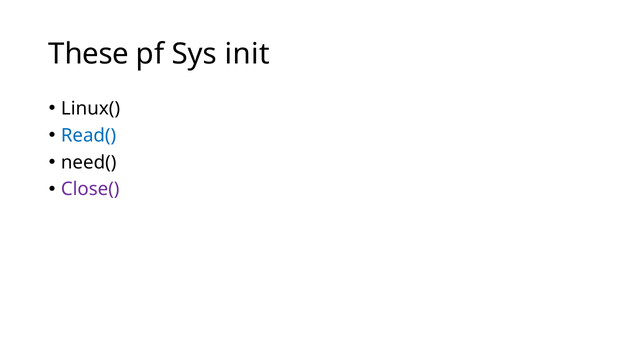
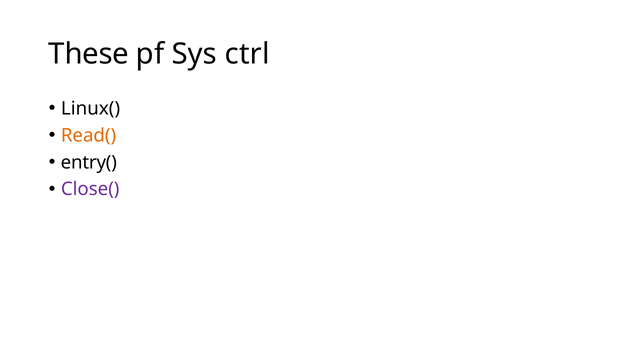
init: init -> ctrl
Read( colour: blue -> orange
need(: need( -> entry(
